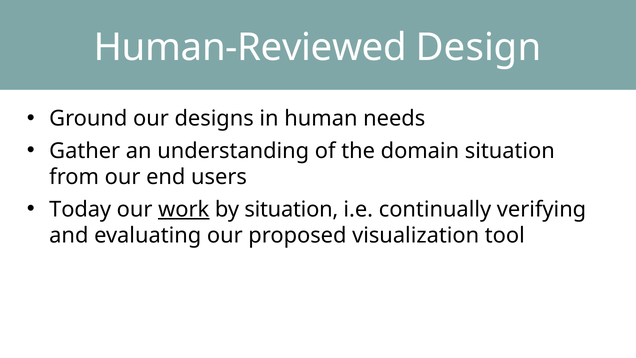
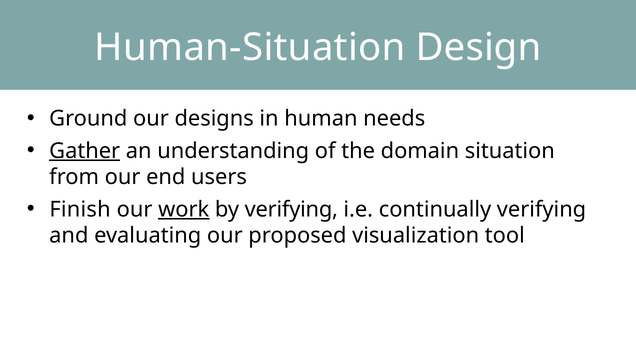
Human-Reviewed: Human-Reviewed -> Human-Situation
Gather underline: none -> present
Today: Today -> Finish
by situation: situation -> verifying
